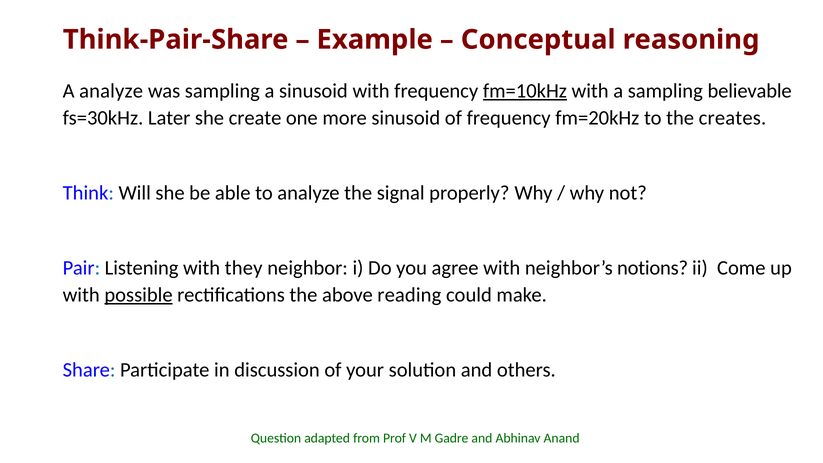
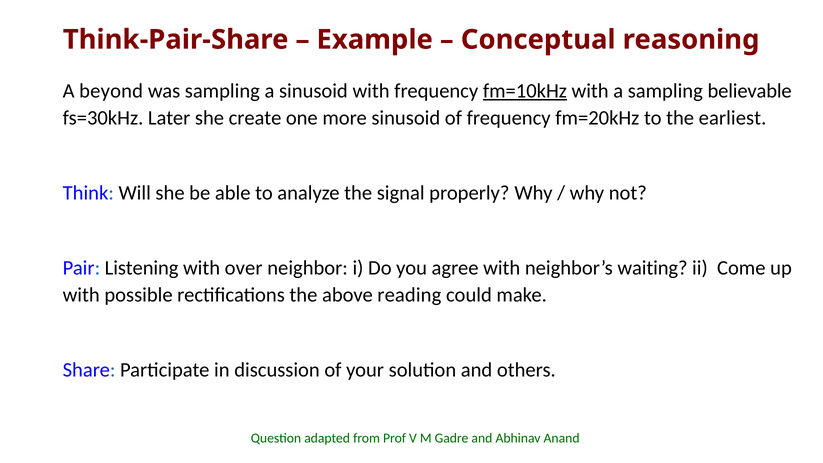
A analyze: analyze -> beyond
creates: creates -> earliest
they: they -> over
notions: notions -> waiting
possible underline: present -> none
